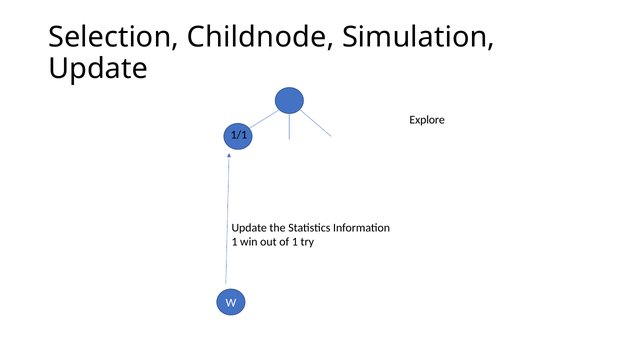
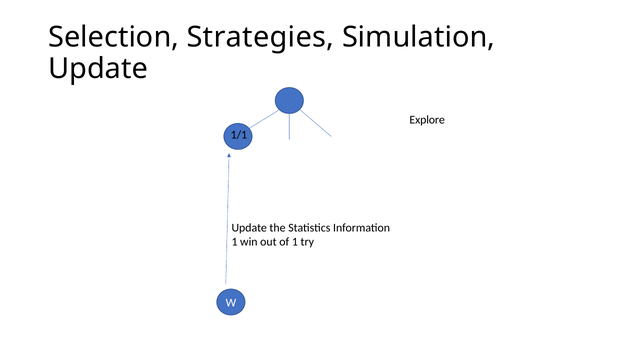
Childnode: Childnode -> Strategies
